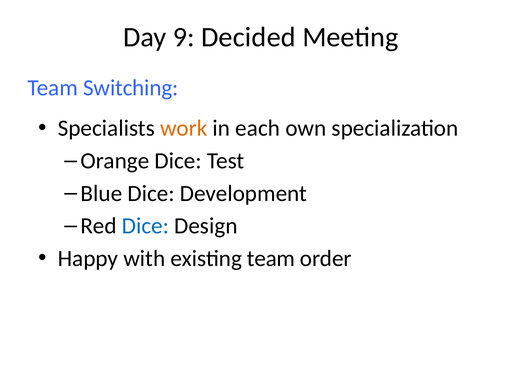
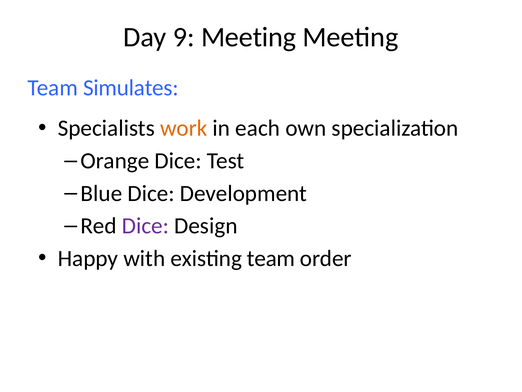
9 Decided: Decided -> Meeting
Switching: Switching -> Simulates
Dice at (145, 226) colour: blue -> purple
